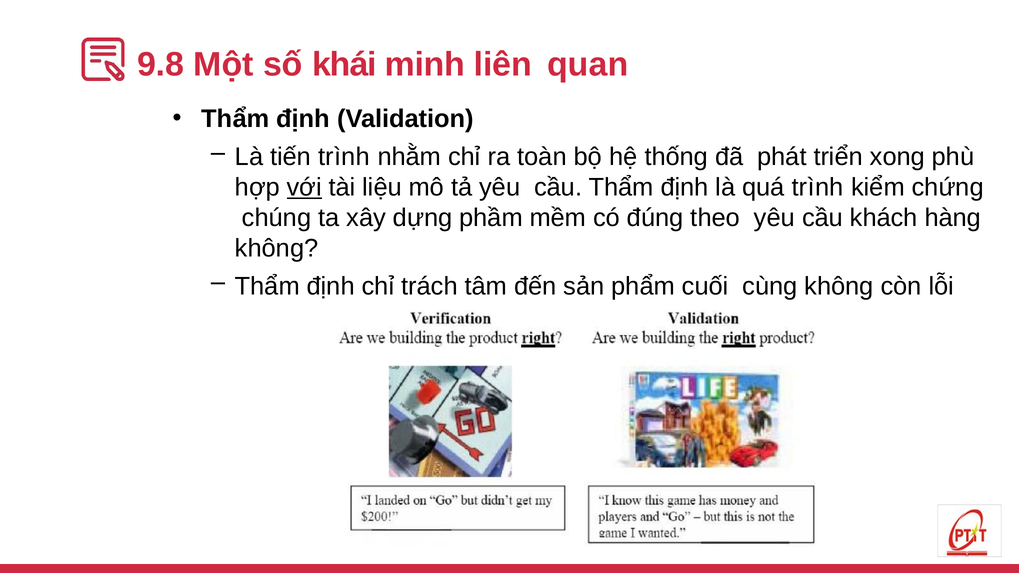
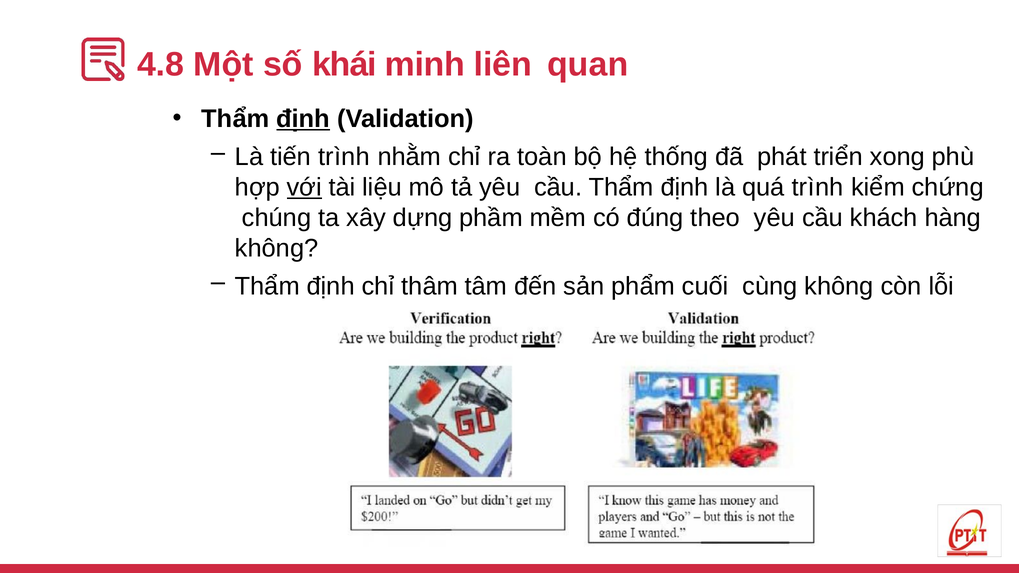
9.8: 9.8 -> 4.8
định at (303, 119) underline: none -> present
trách: trách -> thâm
